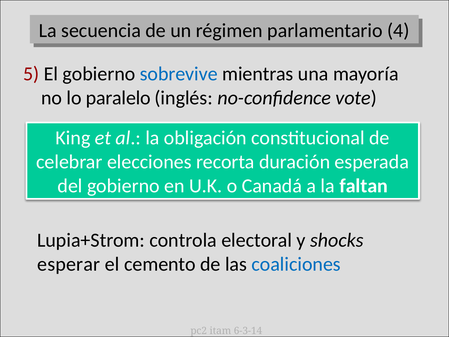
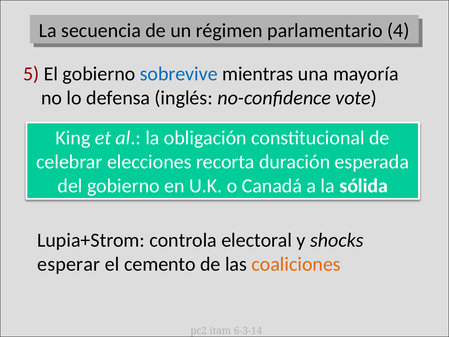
paralelo: paralelo -> defensa
faltan: faltan -> sólida
coaliciones colour: blue -> orange
